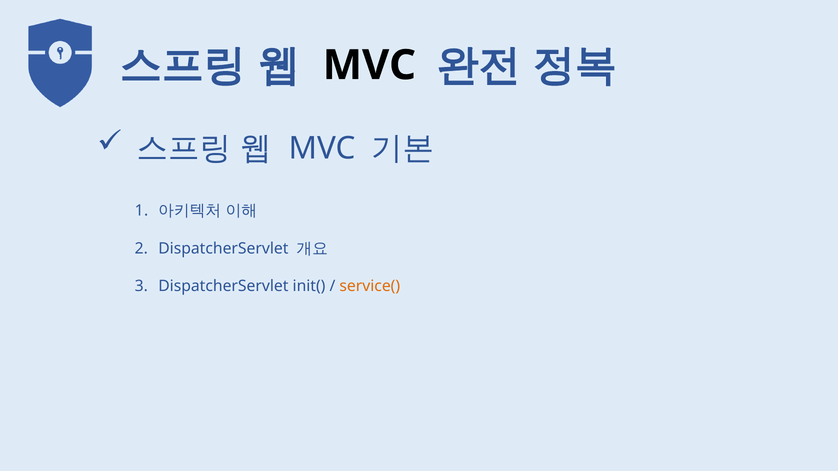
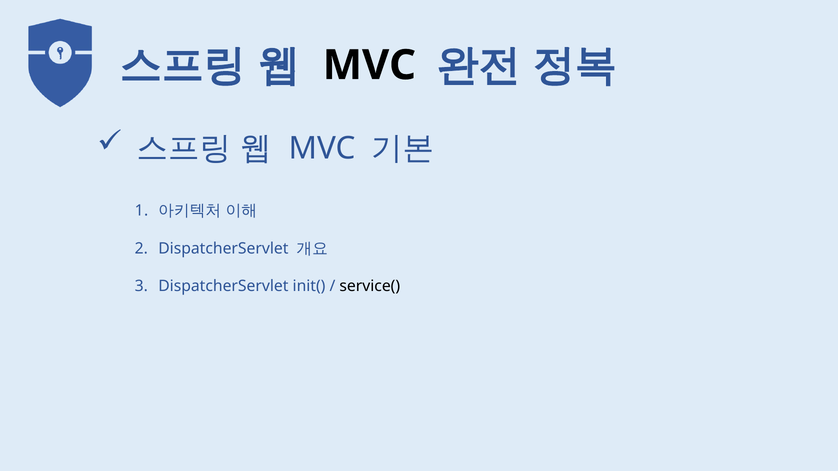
service( colour: orange -> black
